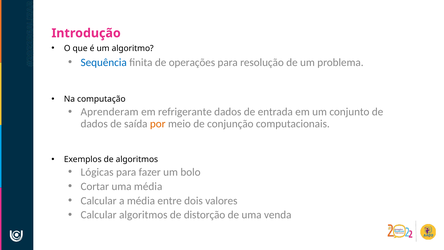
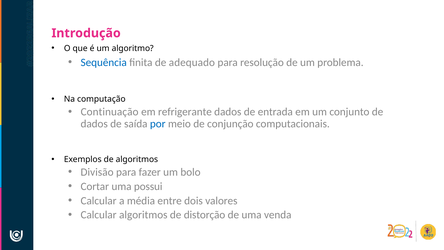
operações: operações -> adequado
Aprenderam: Aprenderam -> Continuação
por colour: orange -> blue
Lógicas: Lógicas -> Divisão
uma média: média -> possui
